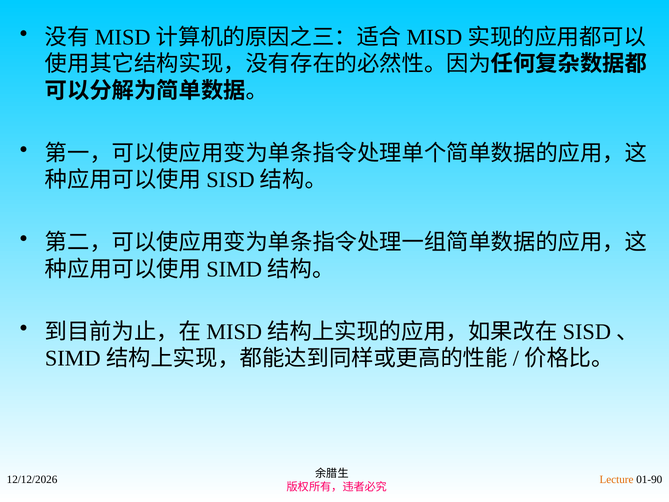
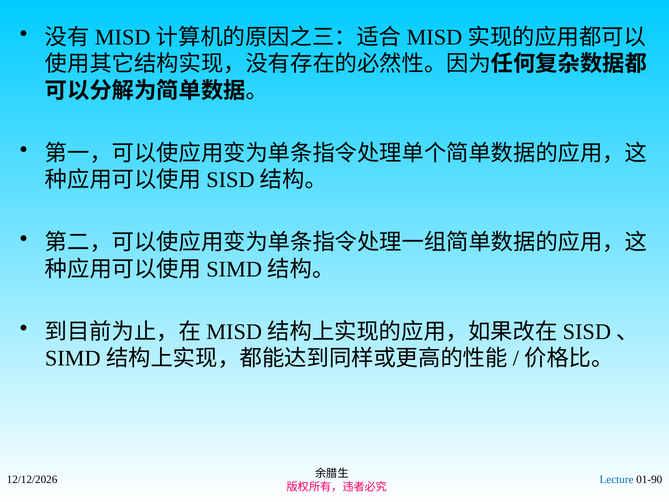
Lecture colour: orange -> blue
